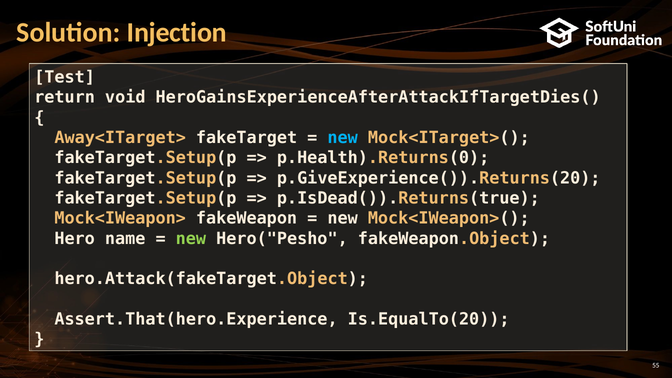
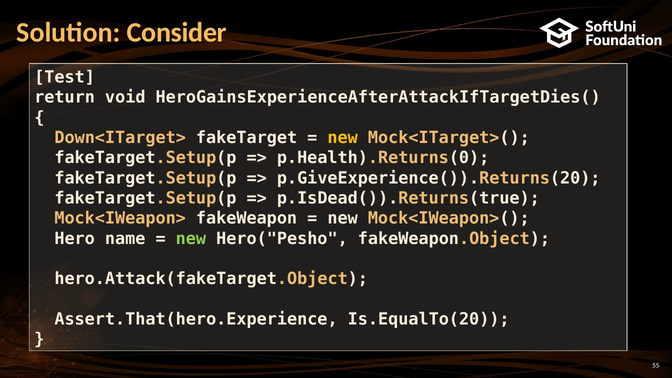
Injection: Injection -> Consider
Away<ITarget>: Away<ITarget> -> Down<ITarget>
new at (343, 138) colour: light blue -> yellow
